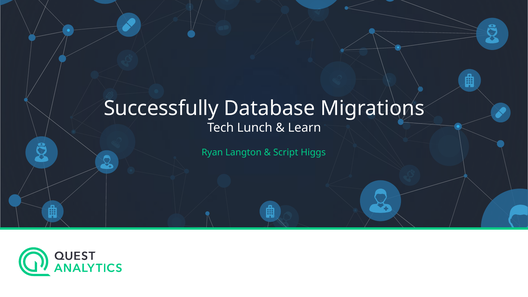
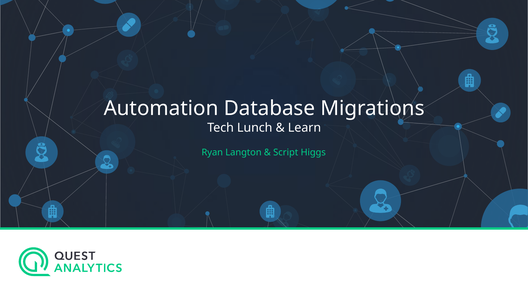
Successfully: Successfully -> Automation
